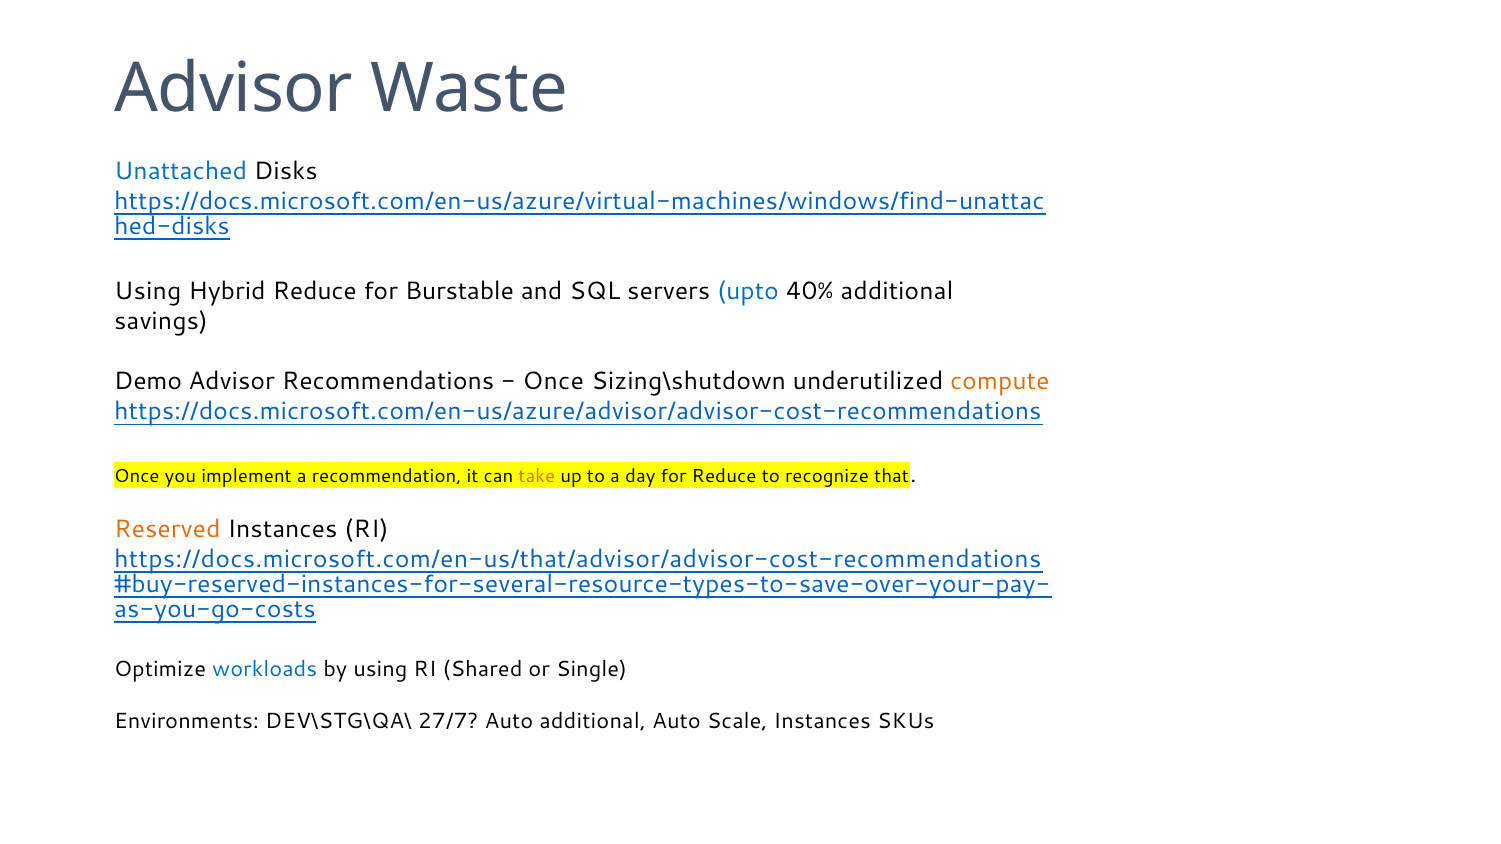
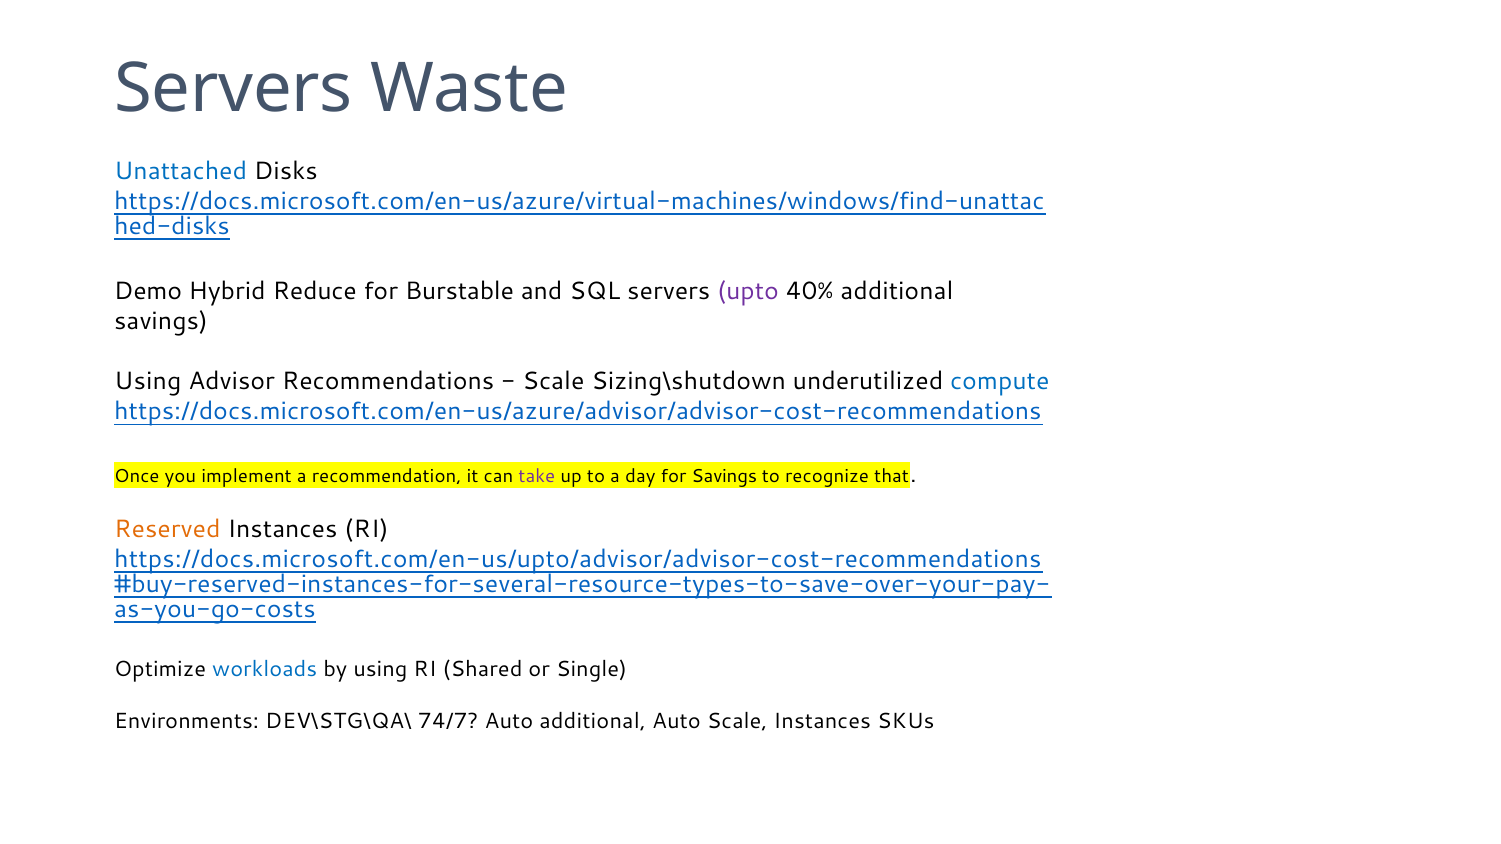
Advisor at (234, 89): Advisor -> Servers
Using at (148, 292): Using -> Demo
upto colour: blue -> purple
Demo at (148, 382): Demo -> Using
Once at (553, 382): Once -> Scale
compute colour: orange -> blue
take colour: orange -> purple
for Reduce: Reduce -> Savings
https://docs.microsoft.com/en-us/that/advisor/advisor-cost-recommendations: https://docs.microsoft.com/en-us/that/advisor/advisor-cost-recommendations -> https://docs.microsoft.com/en-us/upto/advisor/advisor-cost-recommendations
27/7: 27/7 -> 74/7
